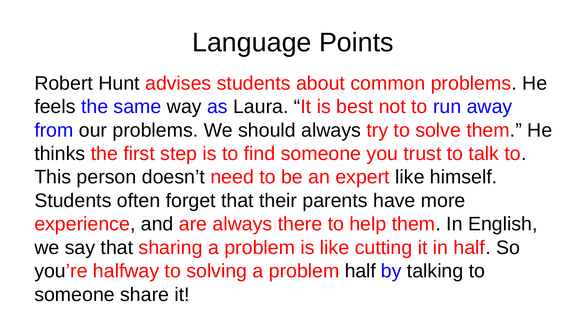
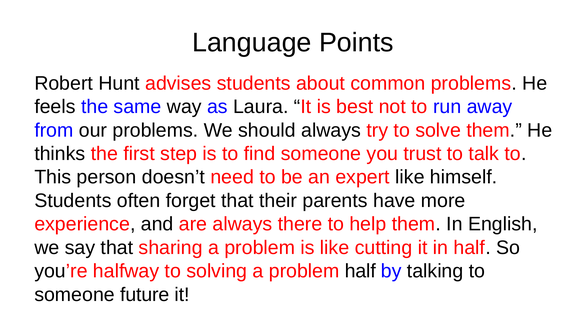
share: share -> future
